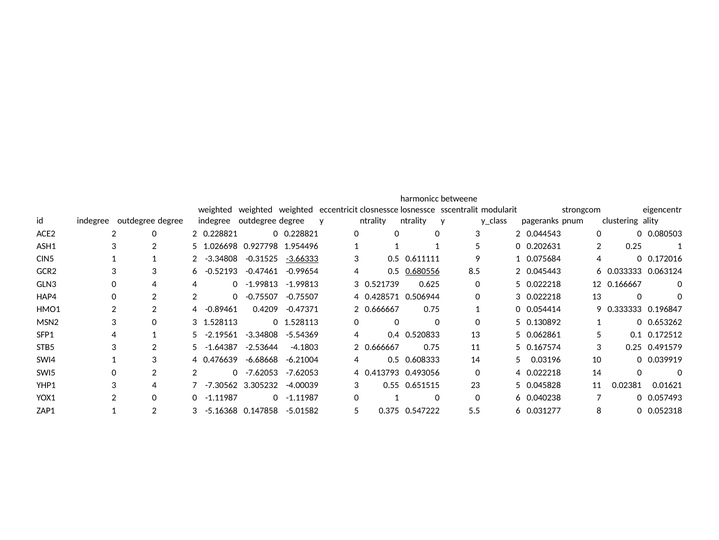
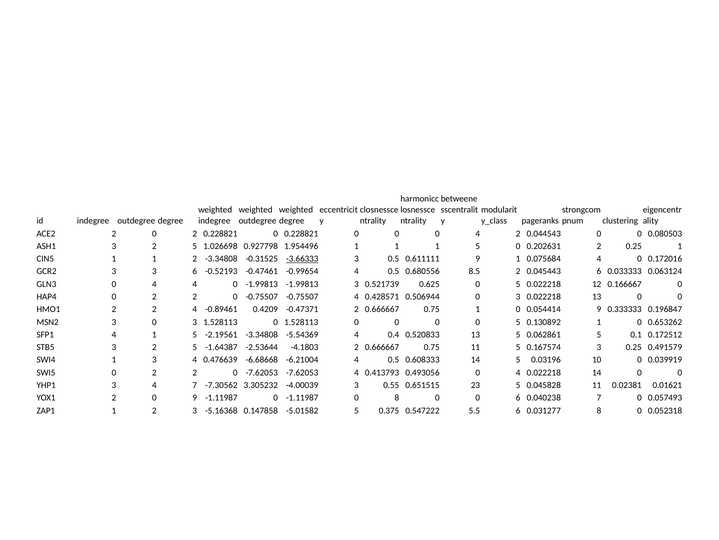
0 0 3: 3 -> 4
0.680556 underline: present -> none
2 0 0: 0 -> 9
0 1: 1 -> 8
